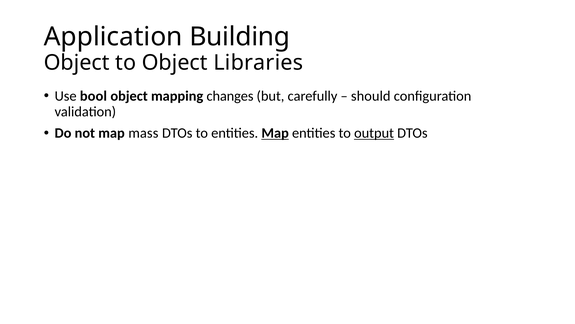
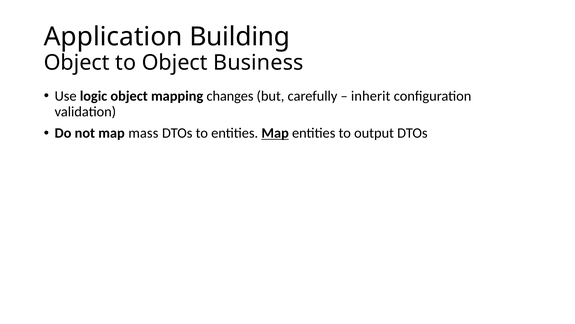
Libraries: Libraries -> Business
bool: bool -> logic
should: should -> inherit
output underline: present -> none
